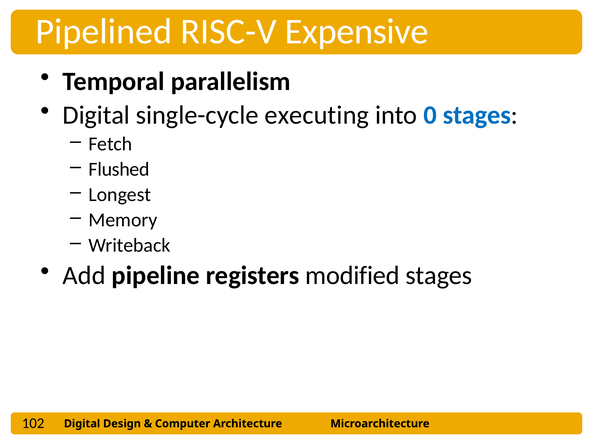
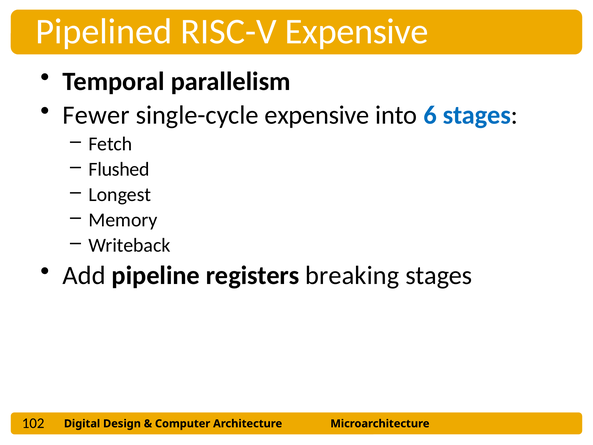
Digital at (96, 115): Digital -> Fewer
single-cycle executing: executing -> expensive
0: 0 -> 6
modified: modified -> breaking
